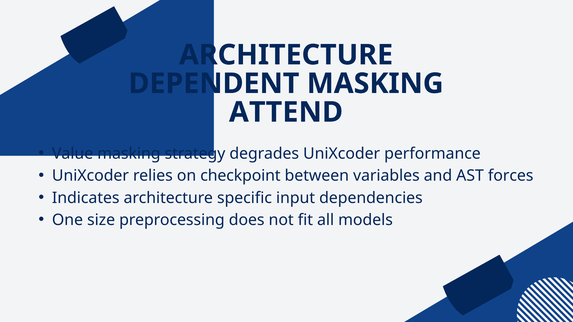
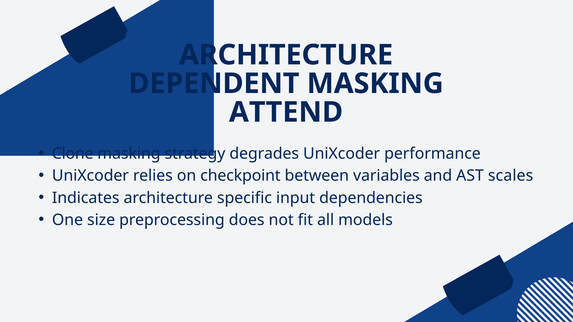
Value: Value -> Clone
forces: forces -> scales
